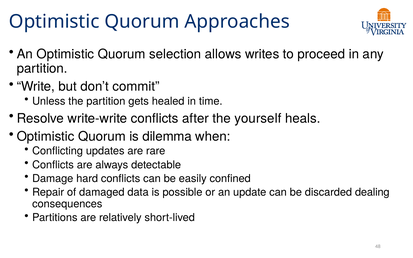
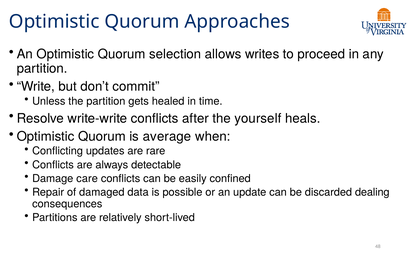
dilemma: dilemma -> average
hard: hard -> care
